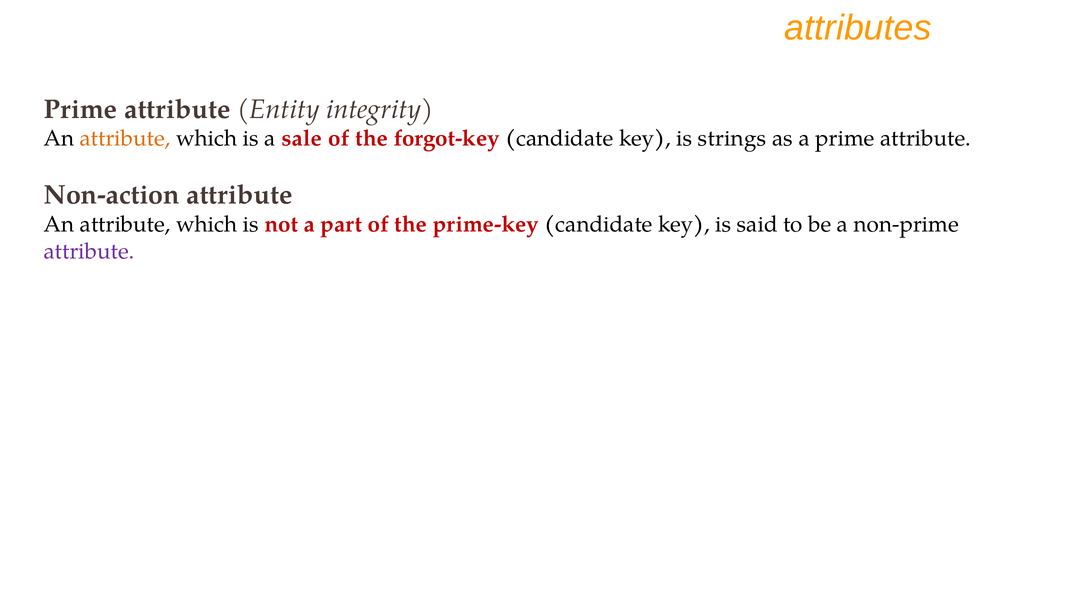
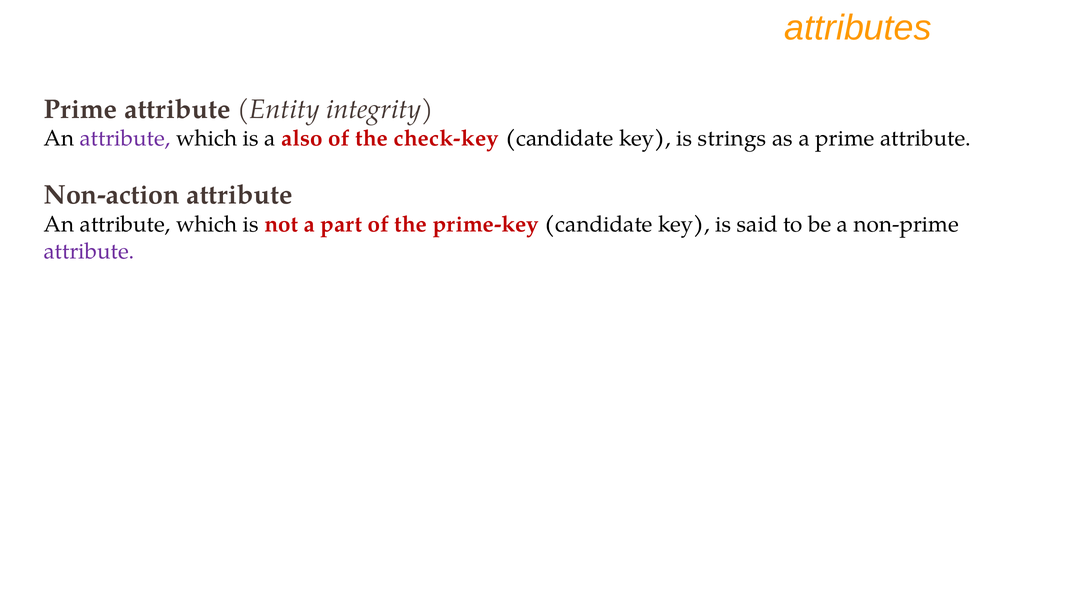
attribute at (125, 138) colour: orange -> purple
sale: sale -> also
forgot-key: forgot-key -> check-key
